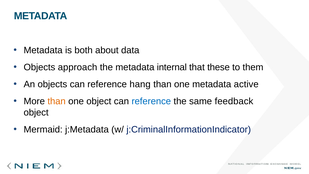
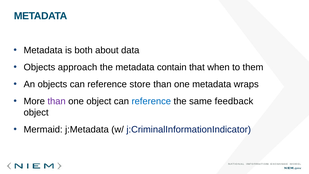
internal: internal -> contain
these: these -> when
hang: hang -> store
active: active -> wraps
than at (57, 101) colour: orange -> purple
